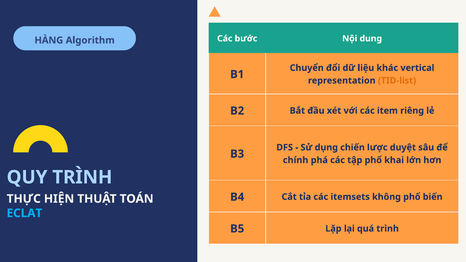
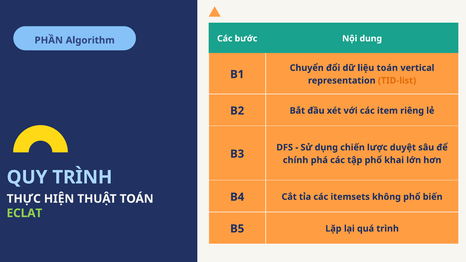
HÀNG: HÀNG -> PHẦN
liệu khác: khác -> toán
ECLAT colour: light blue -> light green
